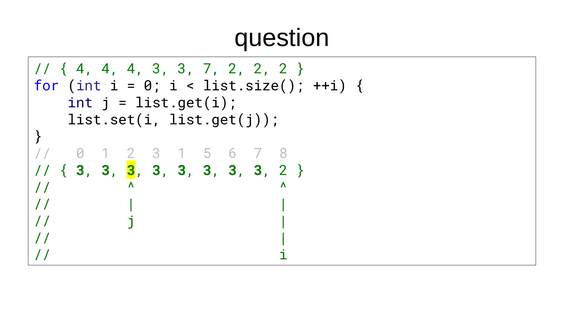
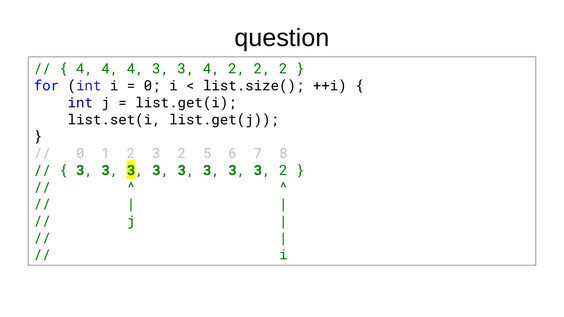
3 7: 7 -> 4
1 at (182, 154): 1 -> 2
